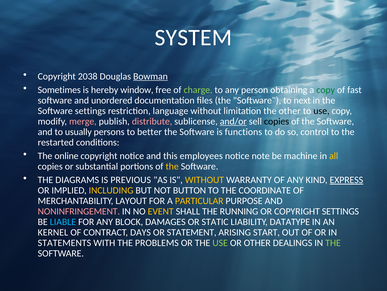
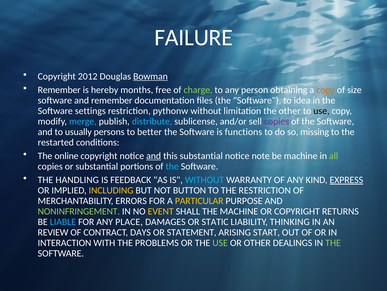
SYSTEM: SYSTEM -> FAILURE
2038: 2038 -> 2012
Sometimes at (59, 90): Sometimes -> Remember
window: window -> months
copy at (326, 90) colour: green -> orange
fast: fast -> size
and unordered: unordered -> remember
next: next -> idea
language: language -> pythonw
merge colour: pink -> light blue
distribute colour: pink -> light blue
and/or underline: present -> none
copies at (277, 121) colour: black -> purple
control: control -> missing
and at (154, 155) underline: none -> present
this employees: employees -> substantial
all colour: yellow -> light green
the at (172, 166) colour: yellow -> light blue
DIAGRAMS: DIAGRAMS -> HANDLING
PREVIOUS: PREVIOUS -> FEEDBACK
WITHOUT at (204, 179) colour: yellow -> light blue
THE COORDINATE: COORDINATE -> RESTRICTION
LAYOUT: LAYOUT -> ERRORS
NONINFRINGEMENT colour: pink -> light green
THE RUNNING: RUNNING -> MACHINE
COPYRIGHT SETTINGS: SETTINGS -> RETURNS
BLOCK: BLOCK -> PLACE
DATATYPE: DATATYPE -> THINKING
KERNEL: KERNEL -> REVIEW
STATEMENTS: STATEMENTS -> INTERACTION
